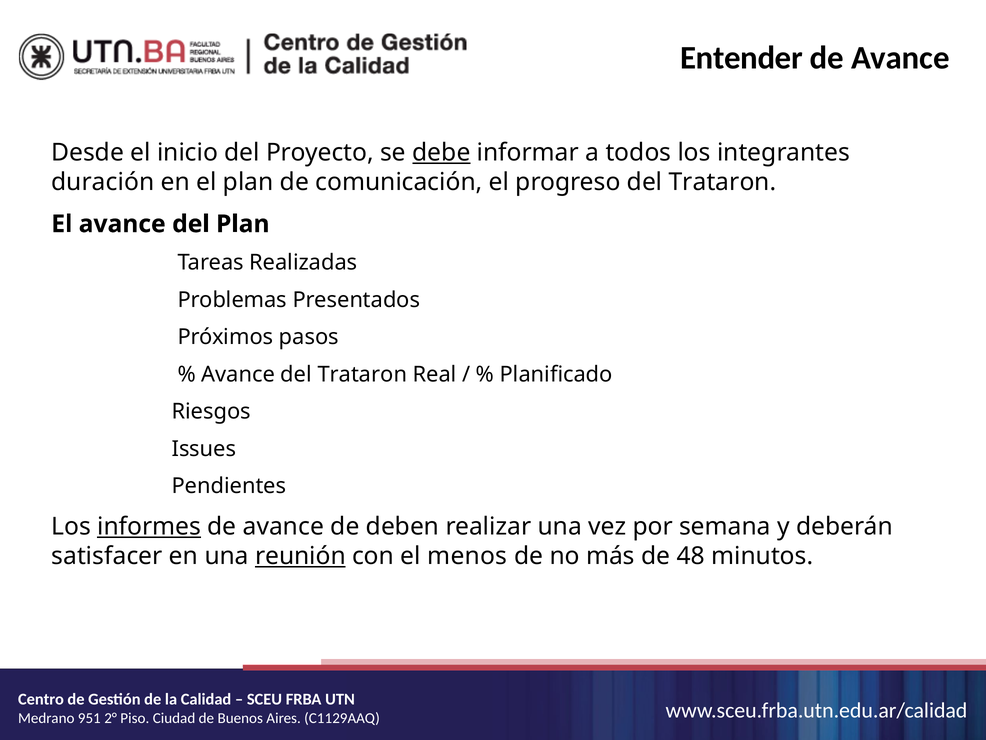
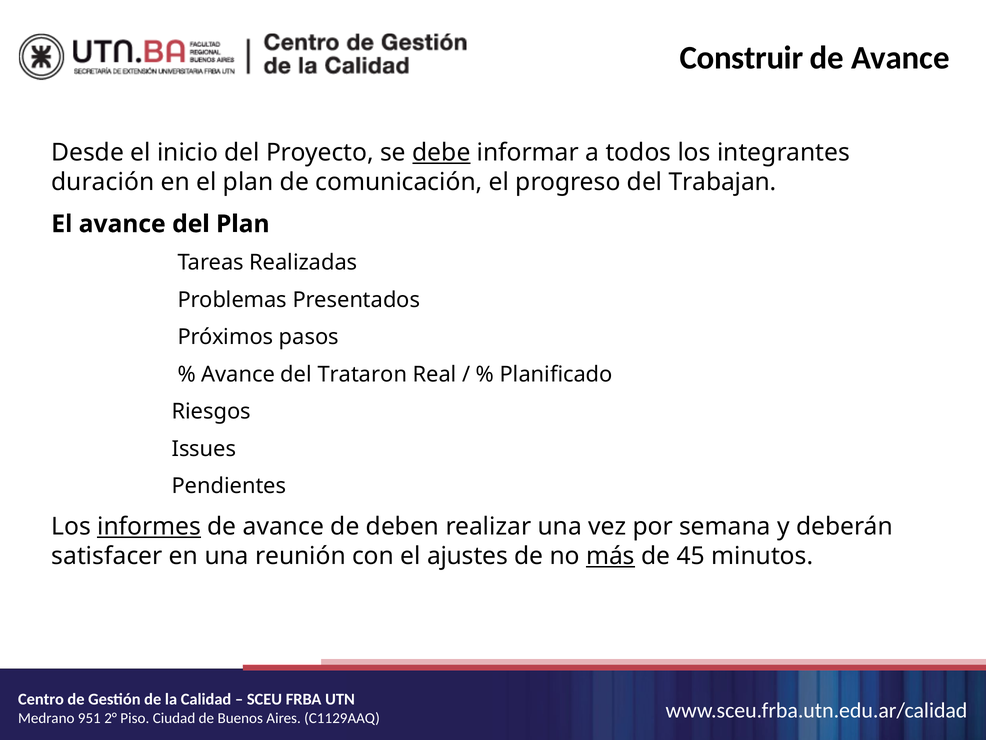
Entender: Entender -> Construir
progreso del Trataron: Trataron -> Trabajan
reunión underline: present -> none
menos: menos -> ajustes
más underline: none -> present
48: 48 -> 45
